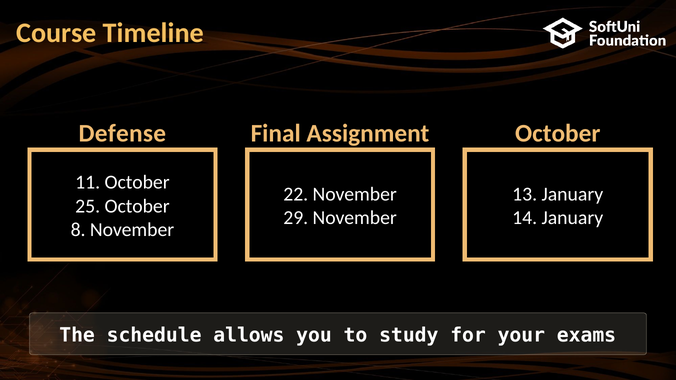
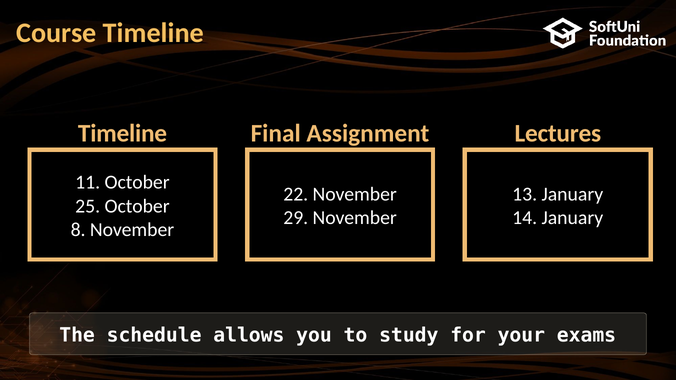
Defense at (122, 134): Defense -> Timeline
October at (558, 134): October -> Lectures
